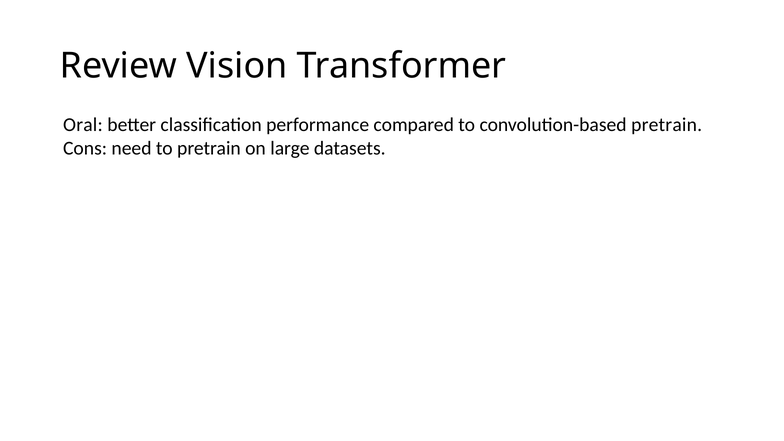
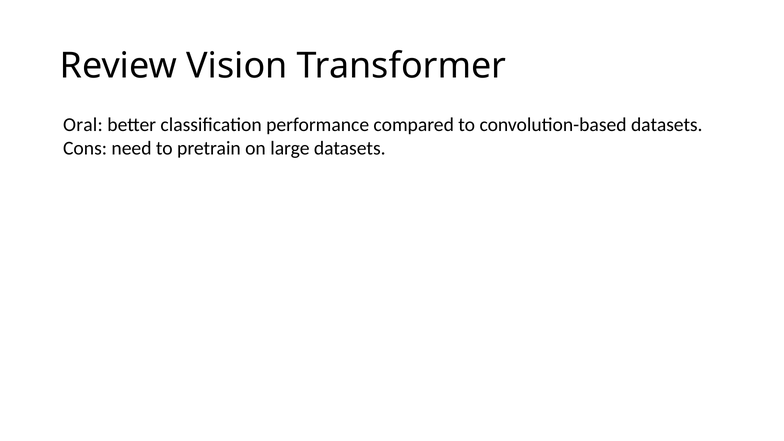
convolution-based pretrain: pretrain -> datasets
